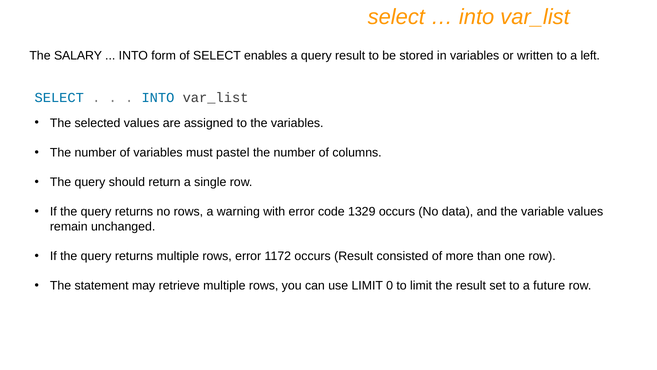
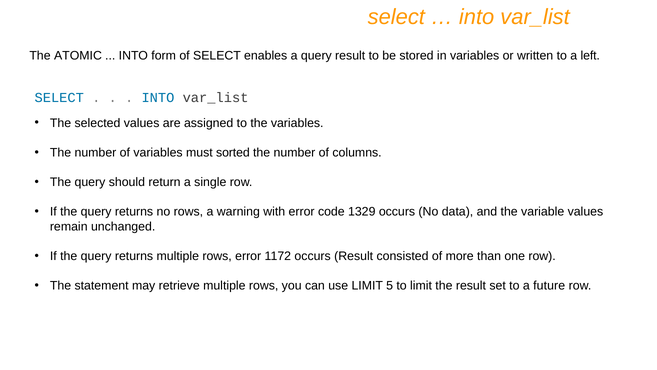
SALARY: SALARY -> ATOMIC
pastel: pastel -> sorted
0: 0 -> 5
